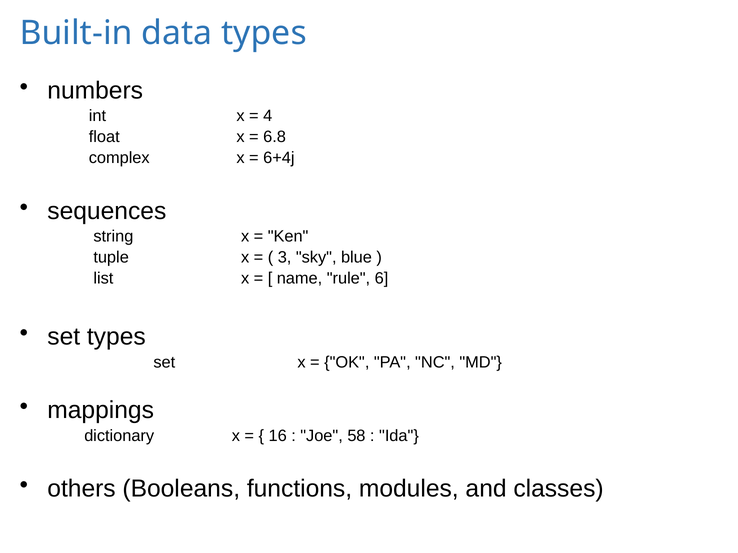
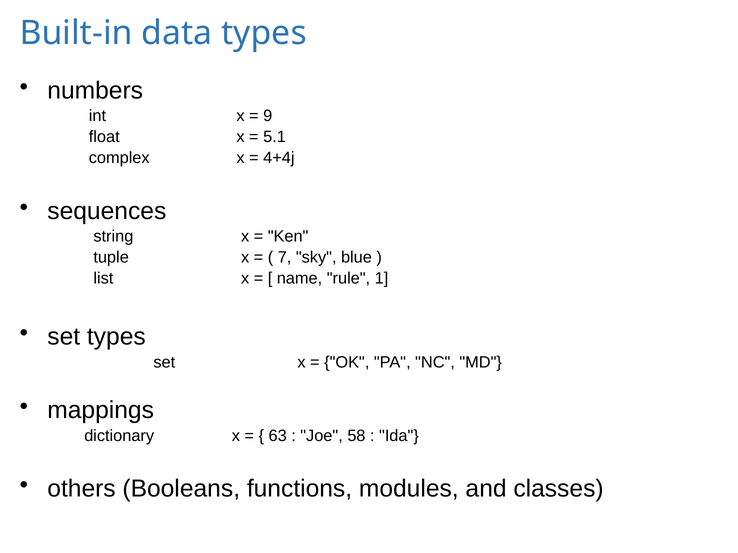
4: 4 -> 9
6.8: 6.8 -> 5.1
6+4j: 6+4j -> 4+4j
3: 3 -> 7
6: 6 -> 1
16: 16 -> 63
